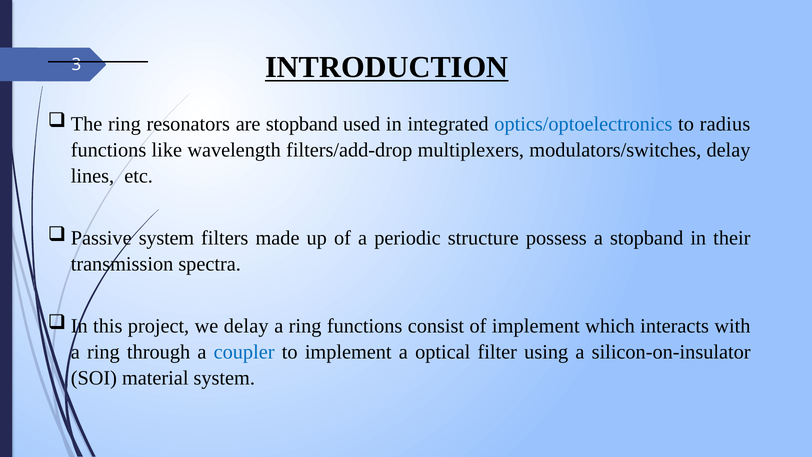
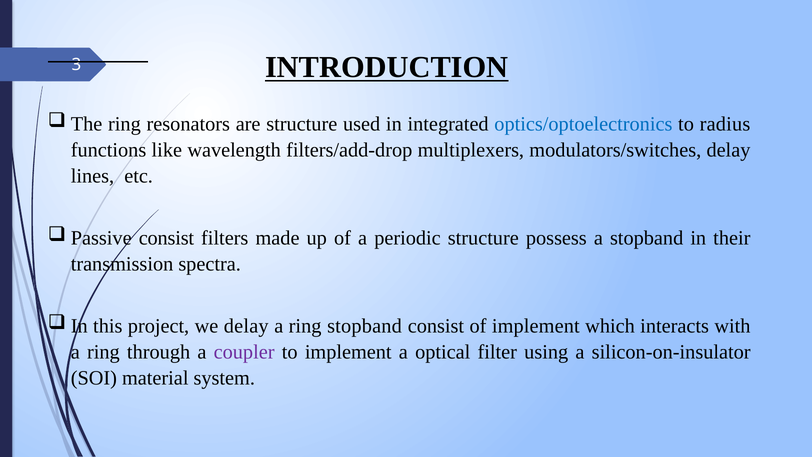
are stopband: stopband -> structure
system at (166, 238): system -> consist
ring functions: functions -> stopband
coupler colour: blue -> purple
